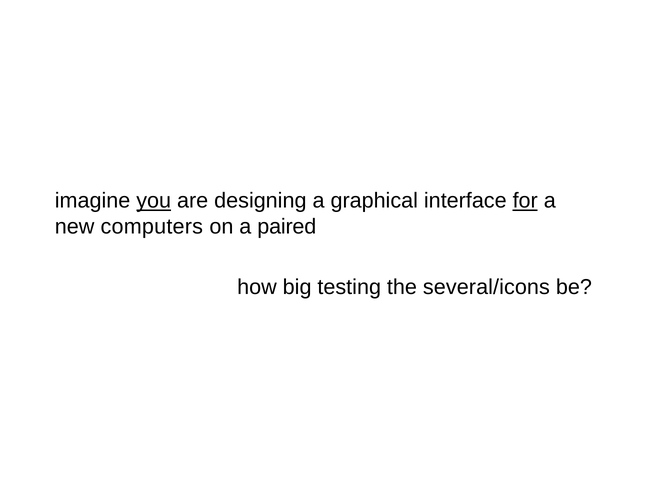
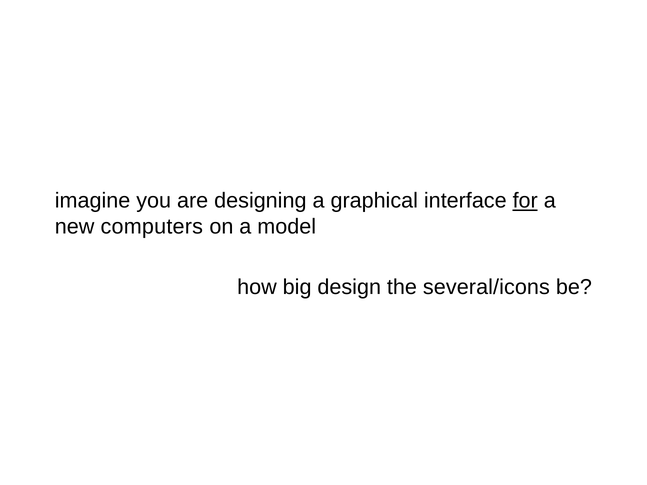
you underline: present -> none
paired: paired -> model
testing: testing -> design
